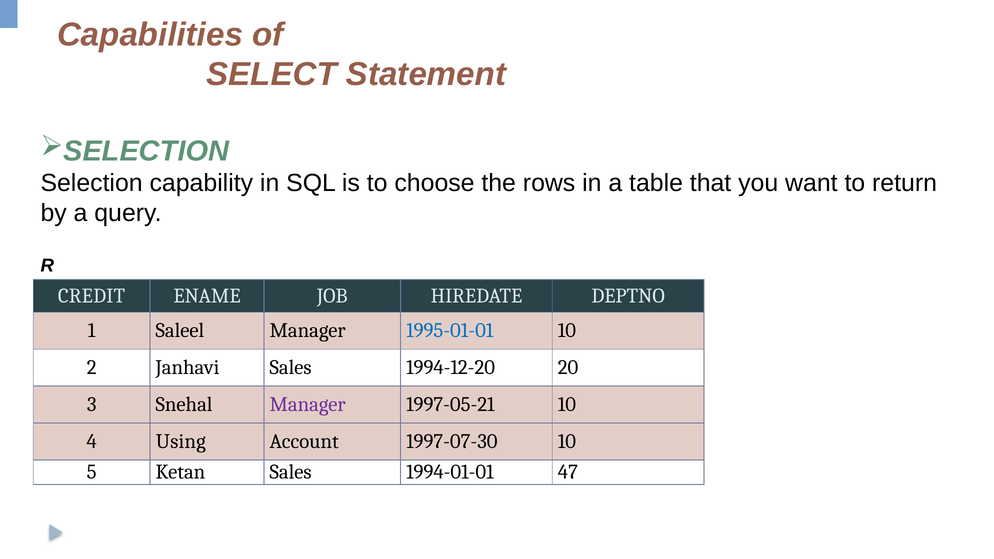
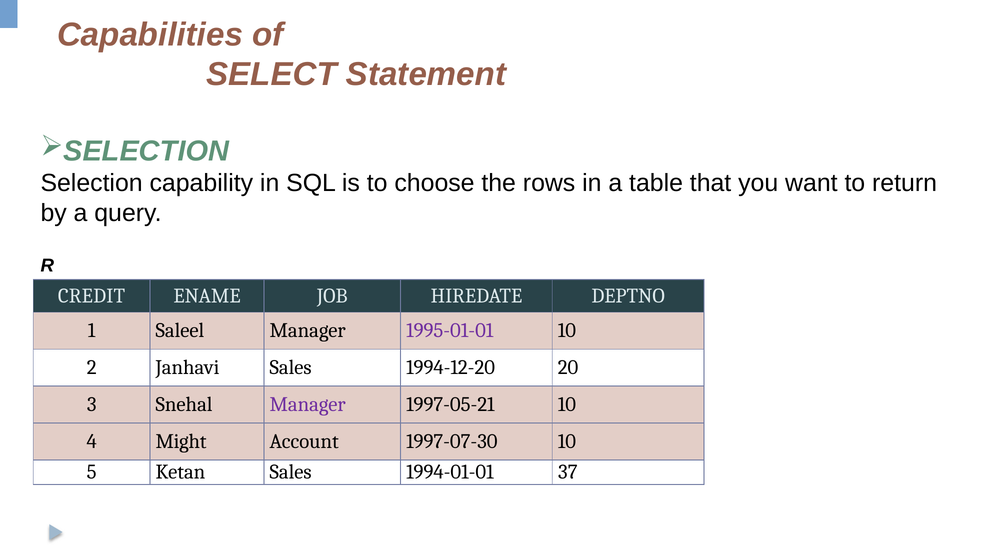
1995-01-01 colour: blue -> purple
Using: Using -> Might
47: 47 -> 37
